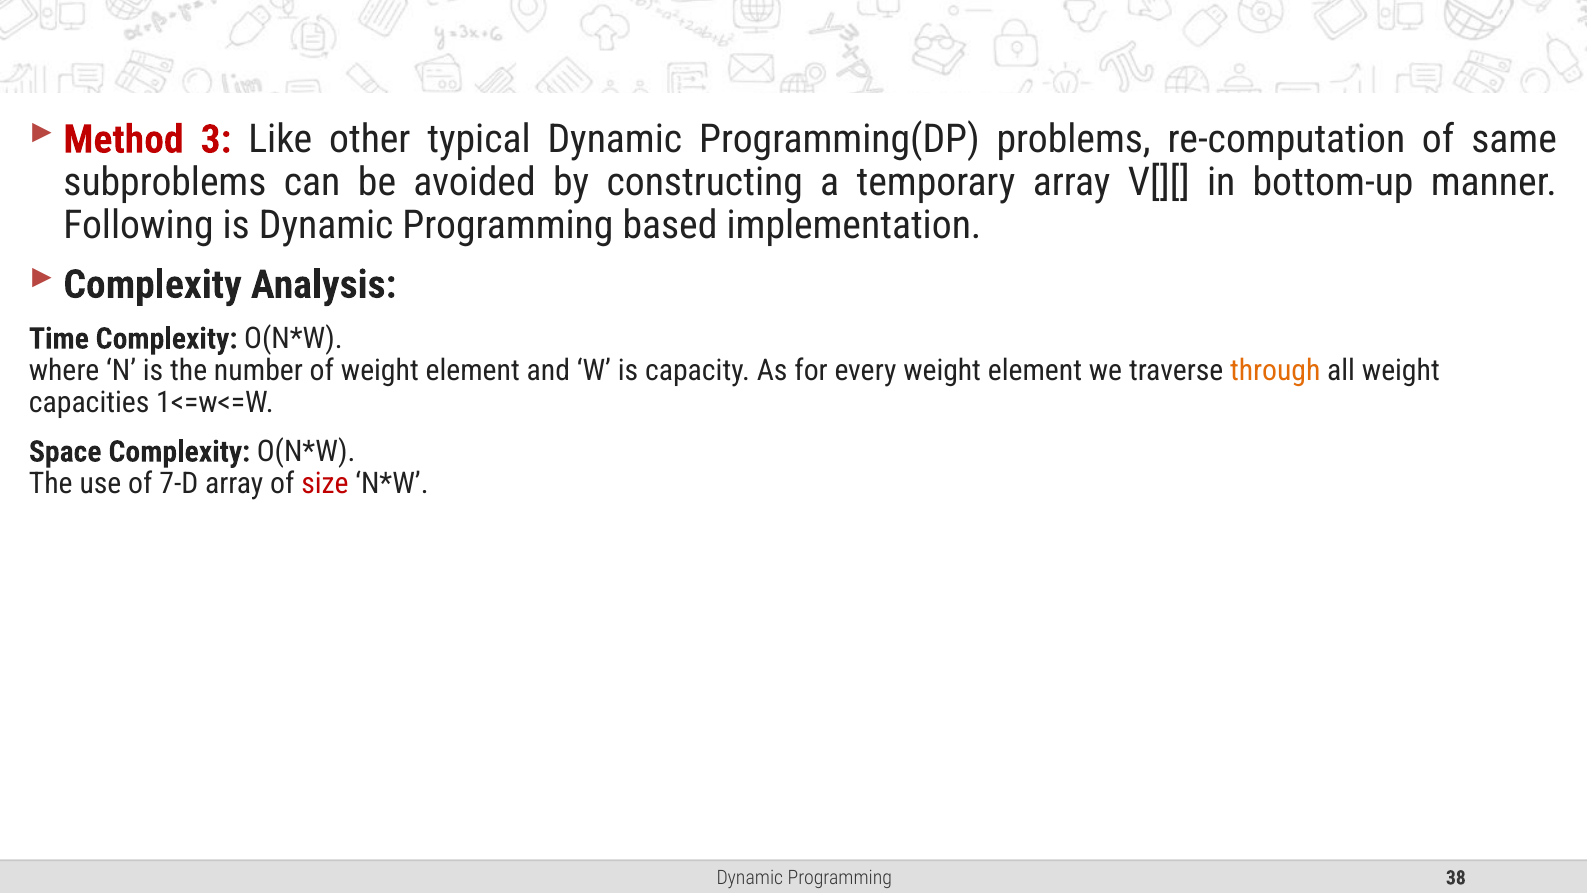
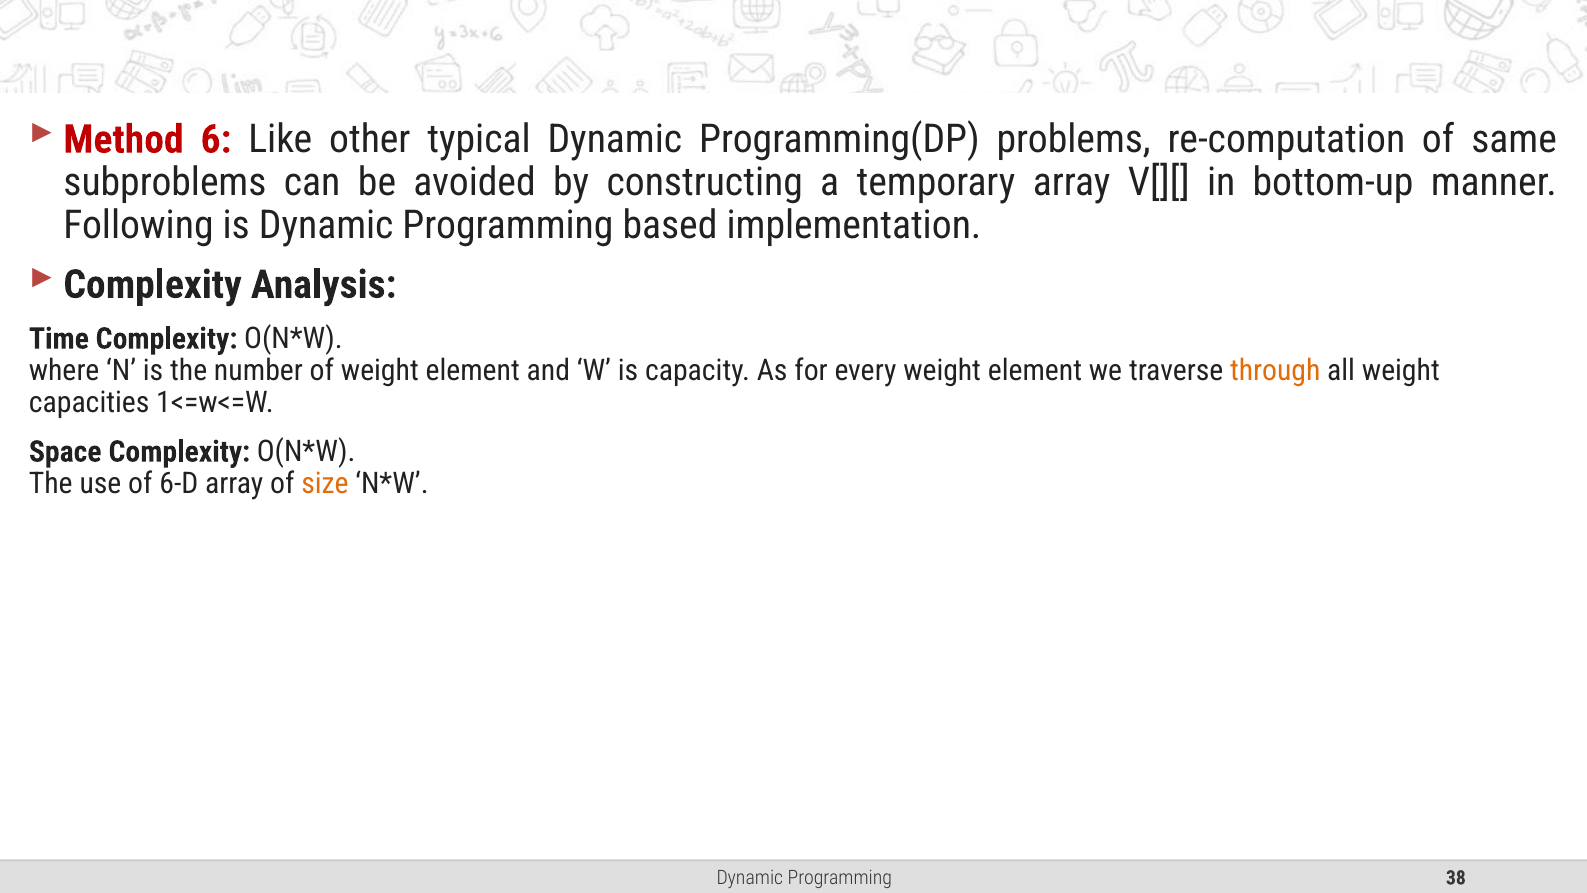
3: 3 -> 6
7-D: 7-D -> 6-D
size colour: red -> orange
